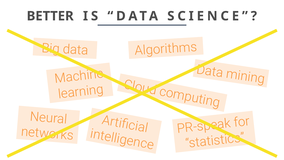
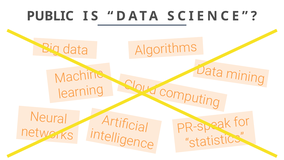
BETTER: BETTER -> PUBLIC
